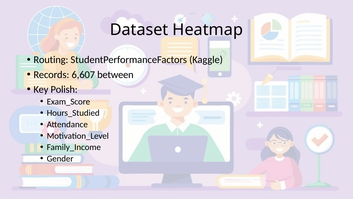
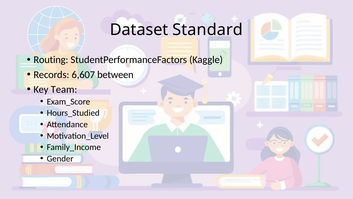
Heatmap: Heatmap -> Standard
Polish: Polish -> Team
